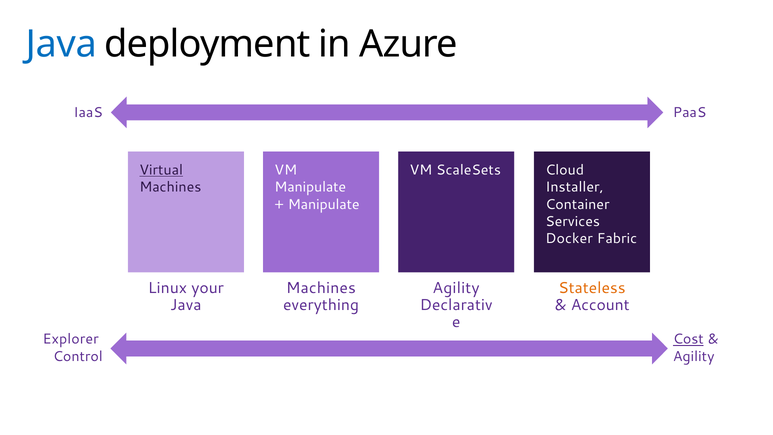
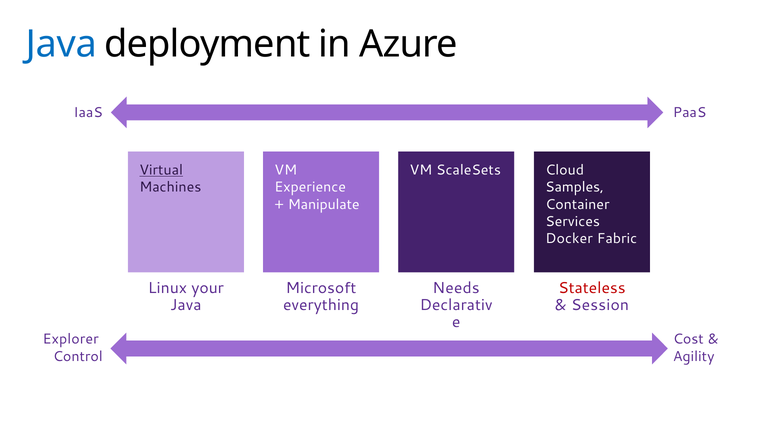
Manipulate at (310, 187): Manipulate -> Experience
Installer: Installer -> Samples
Machines at (321, 288): Machines -> Microsoft
Agility at (456, 288): Agility -> Needs
Stateless colour: orange -> red
Account: Account -> Session
Cost underline: present -> none
